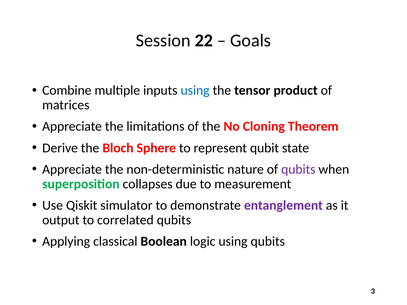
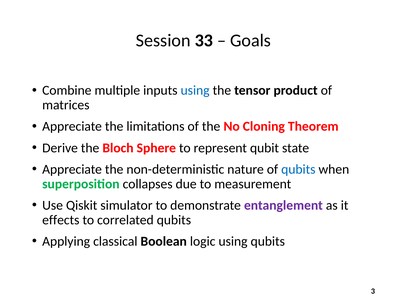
22: 22 -> 33
qubits at (298, 169) colour: purple -> blue
output: output -> effects
